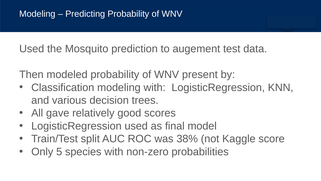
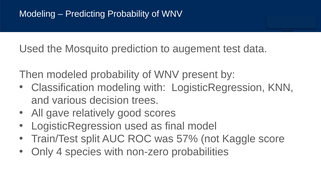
38%: 38% -> 57%
5: 5 -> 4
